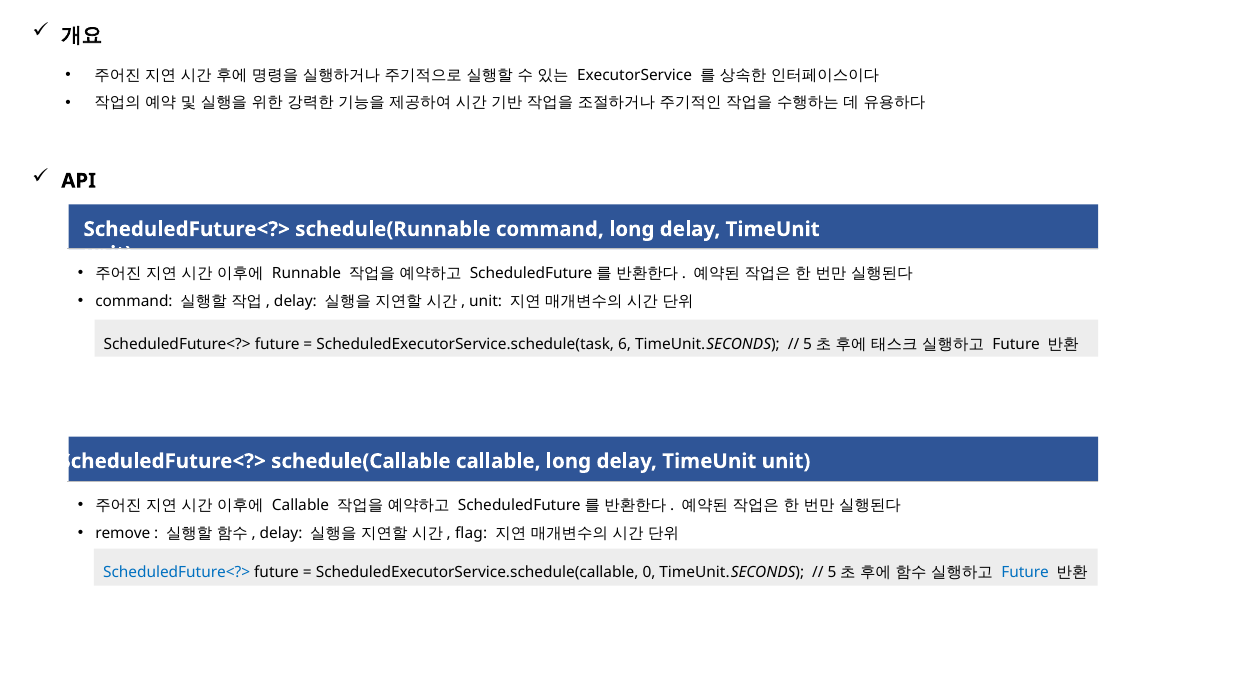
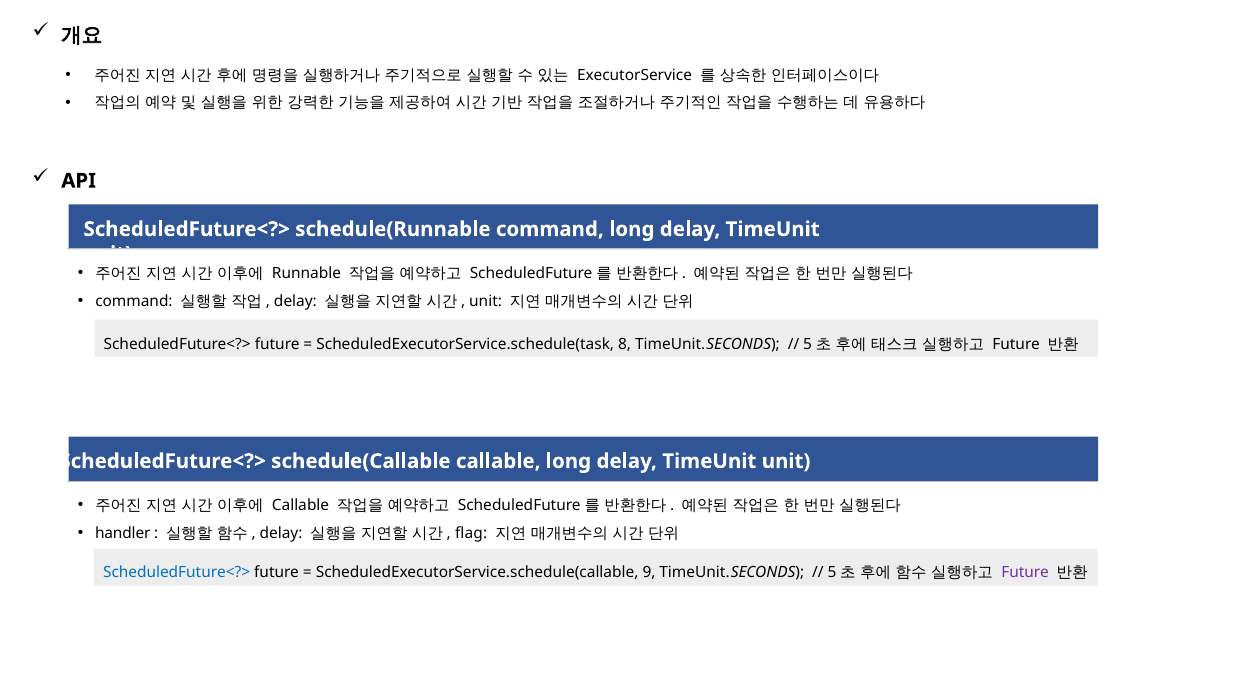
6: 6 -> 8
remove: remove -> handler
0: 0 -> 9
Future at (1025, 573) colour: blue -> purple
